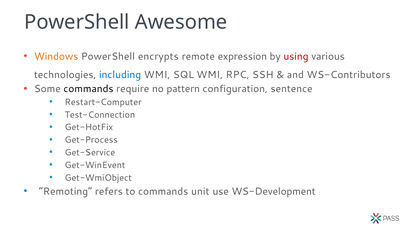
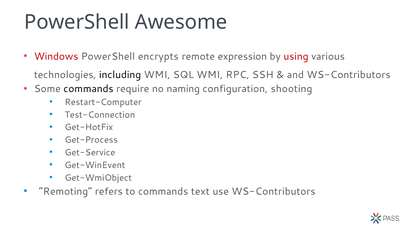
Windows colour: orange -> red
including colour: blue -> black
pattern: pattern -> naming
sentence: sentence -> shooting
unit: unit -> text
use WS-Development: WS-Development -> WS-Contributors
